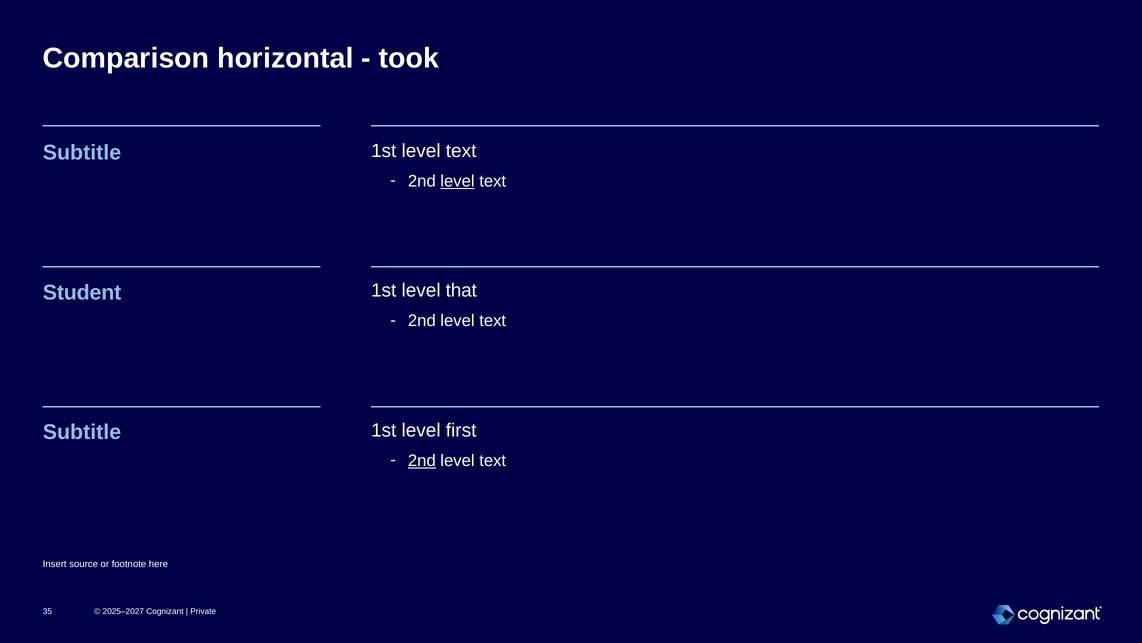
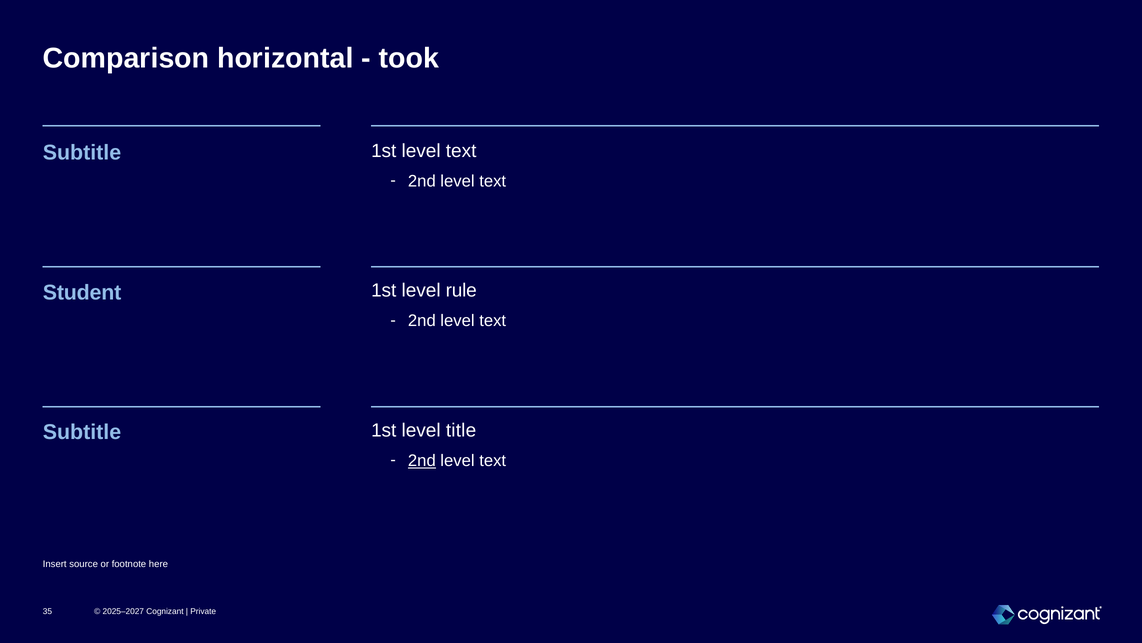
level at (458, 181) underline: present -> none
that: that -> rule
first: first -> title
